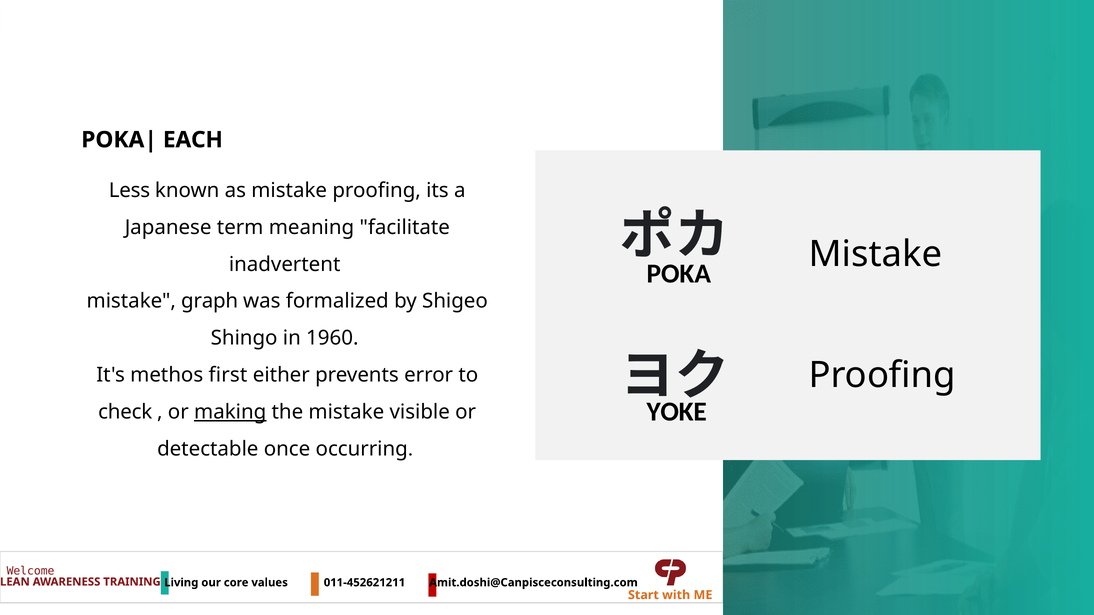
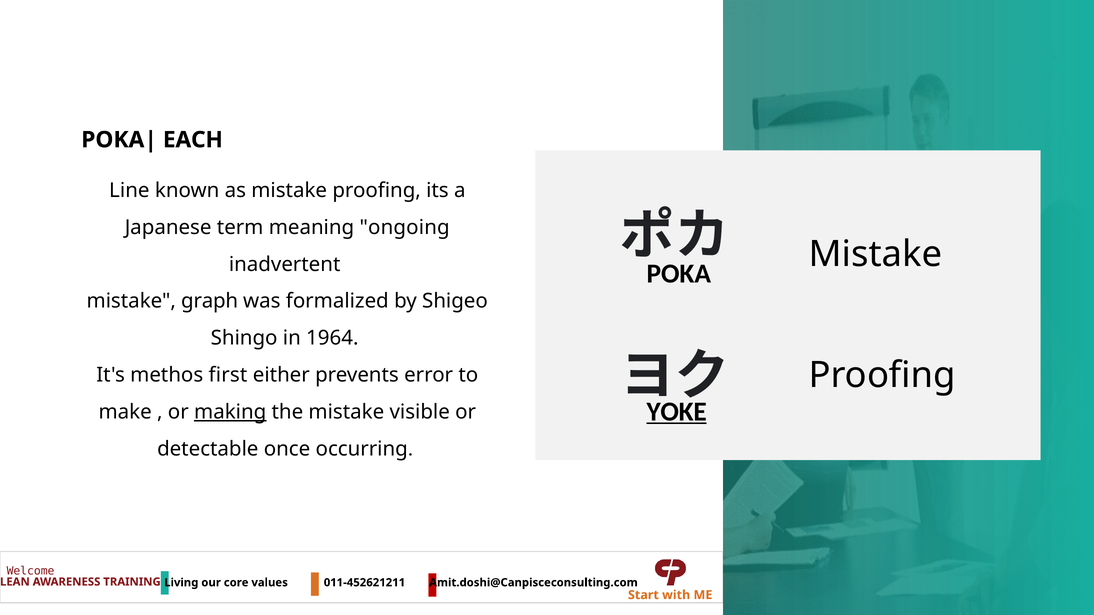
Less: Less -> Line
facilitate: facilitate -> ongoing
1960: 1960 -> 1964
YOKE underline: none -> present
check: check -> make
